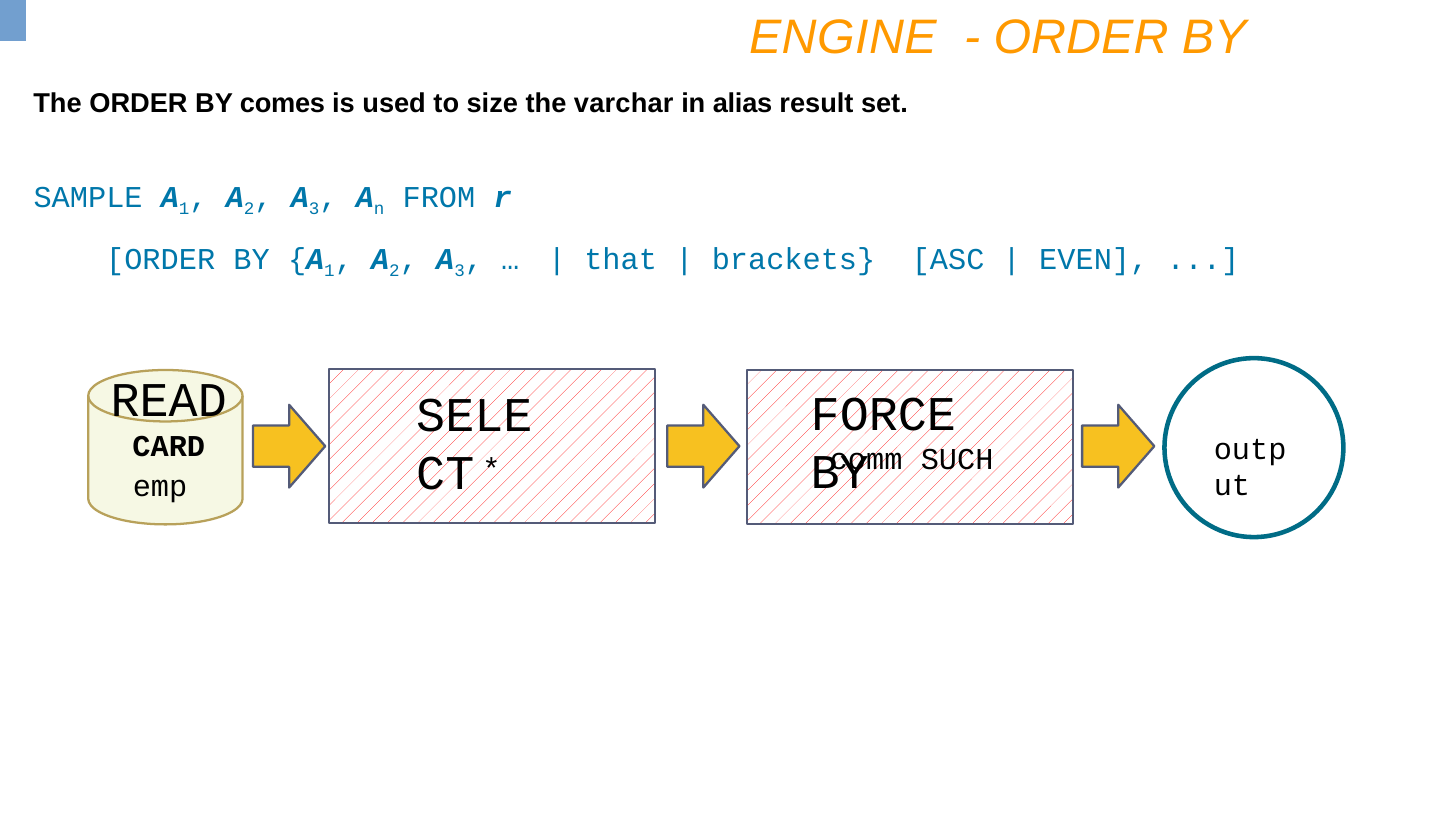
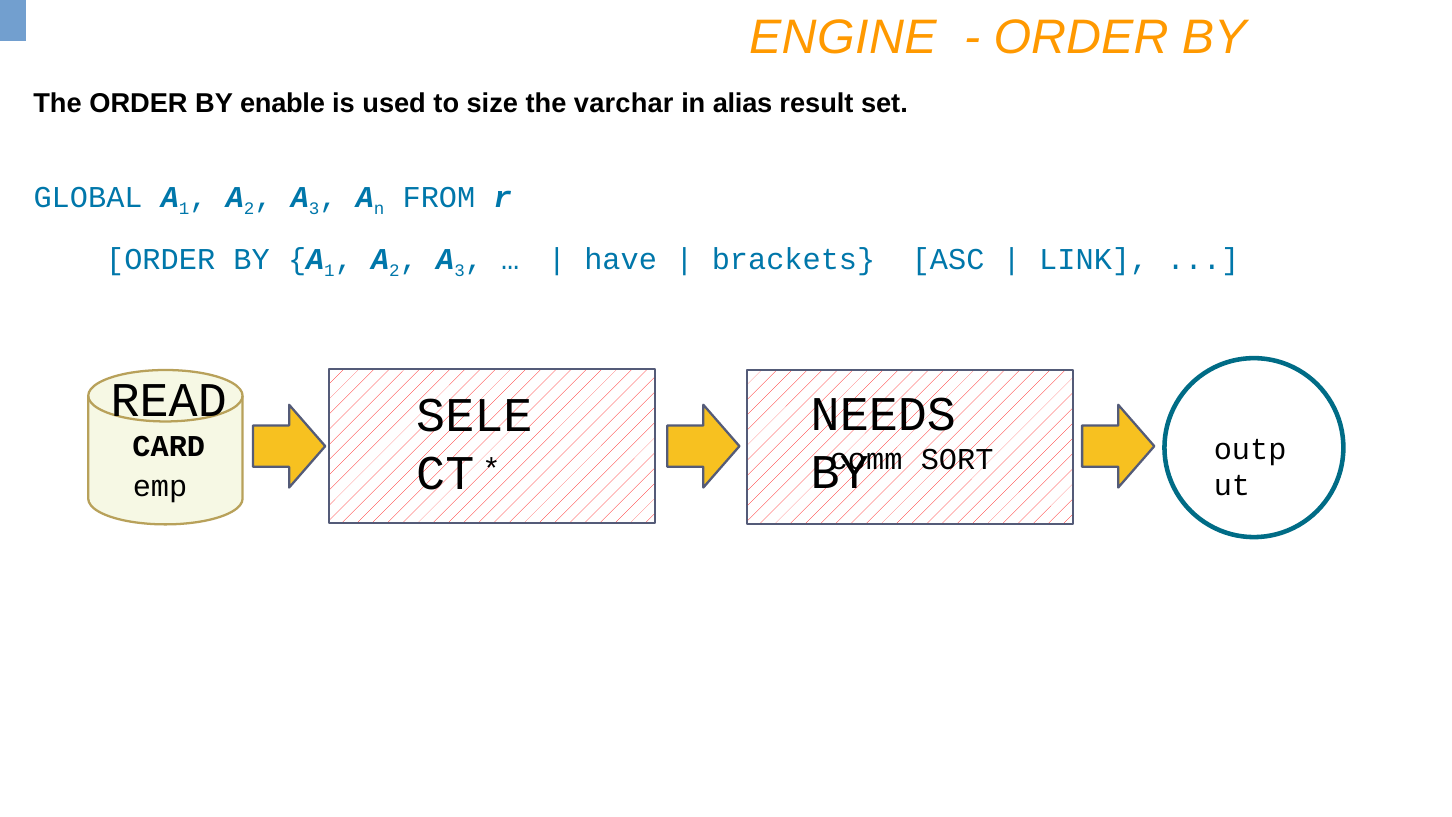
comes: comes -> enable
SAMPLE: SAMPLE -> GLOBAL
that: that -> have
EVEN: EVEN -> LINK
FORCE: FORCE -> NEEDS
SUCH: SUCH -> SORT
